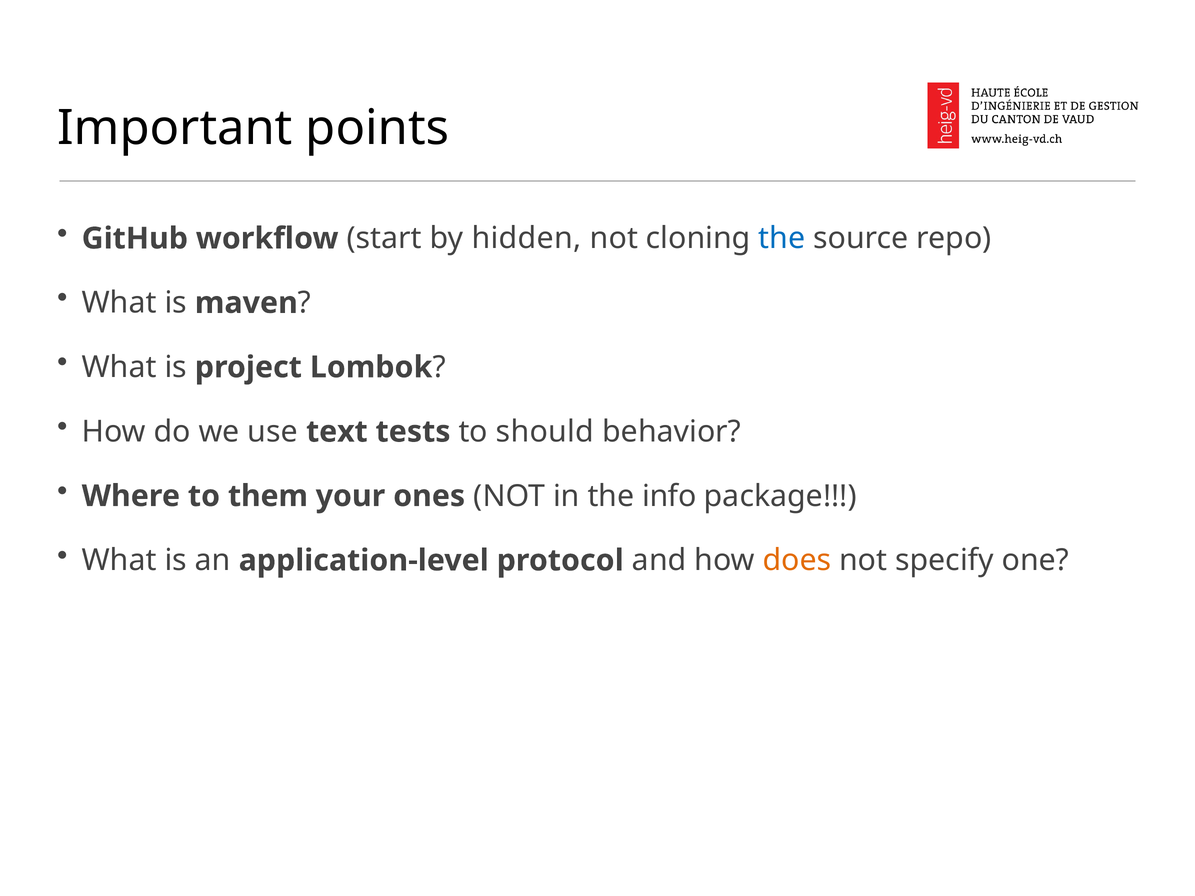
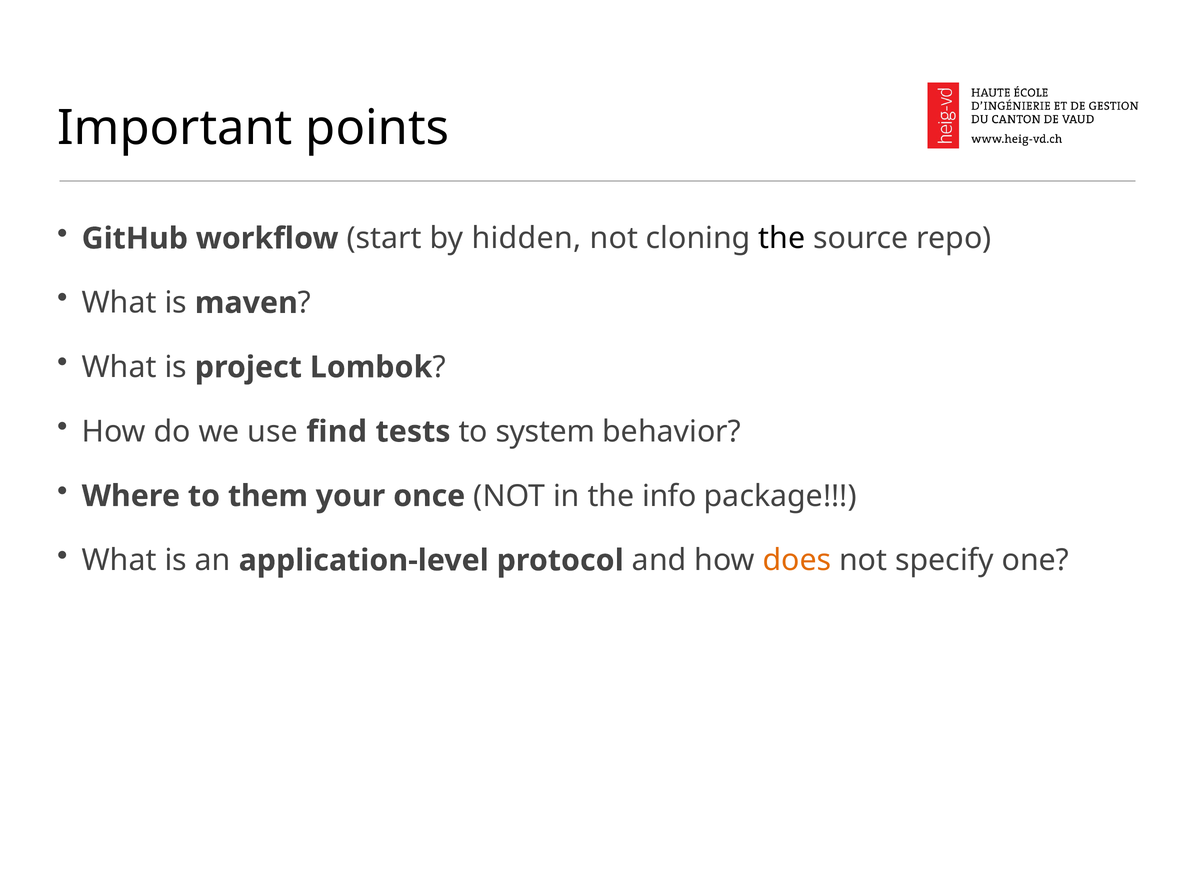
the at (782, 239) colour: blue -> black
text: text -> find
should: should -> system
ones: ones -> once
